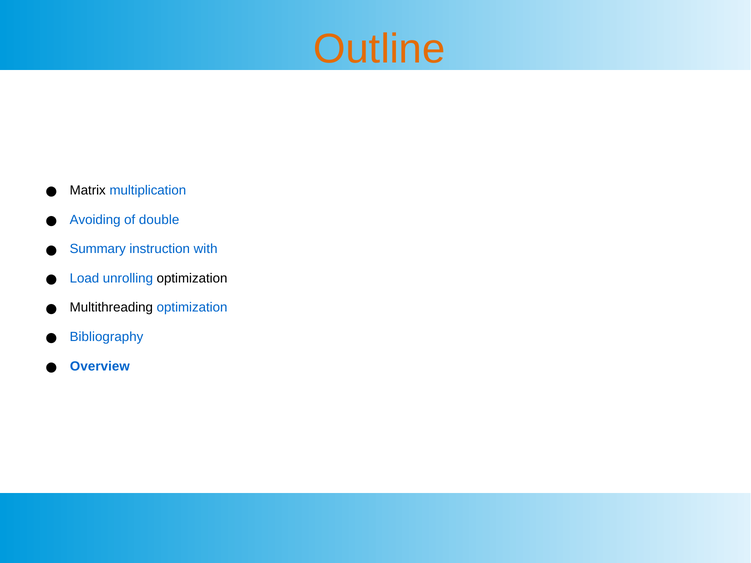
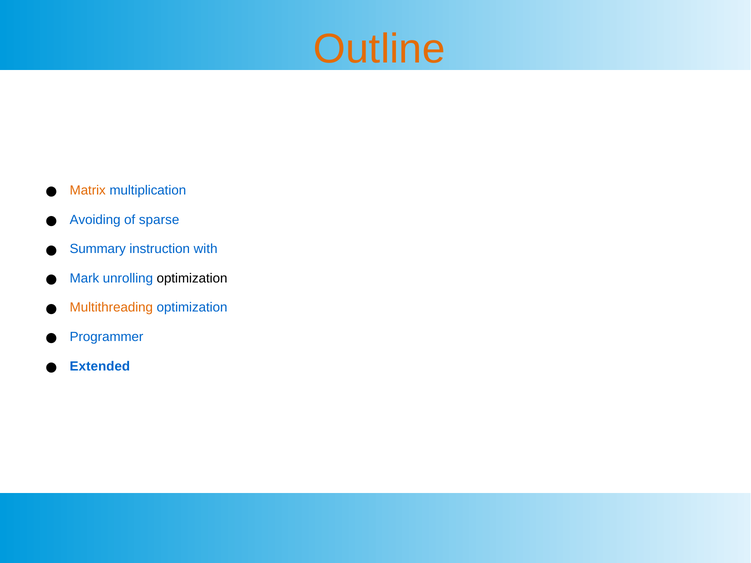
Matrix colour: black -> orange
double: double -> sparse
Load: Load -> Mark
Multithreading colour: black -> orange
Bibliography: Bibliography -> Programmer
Overview: Overview -> Extended
